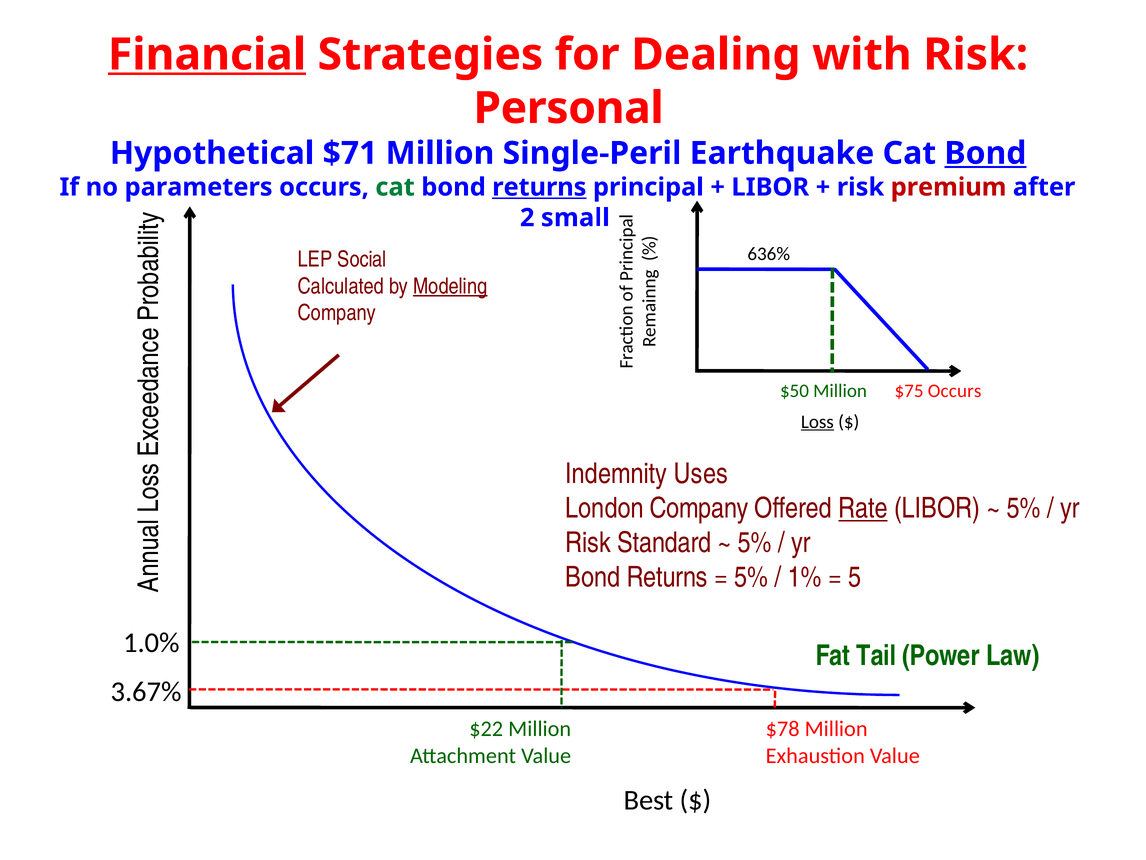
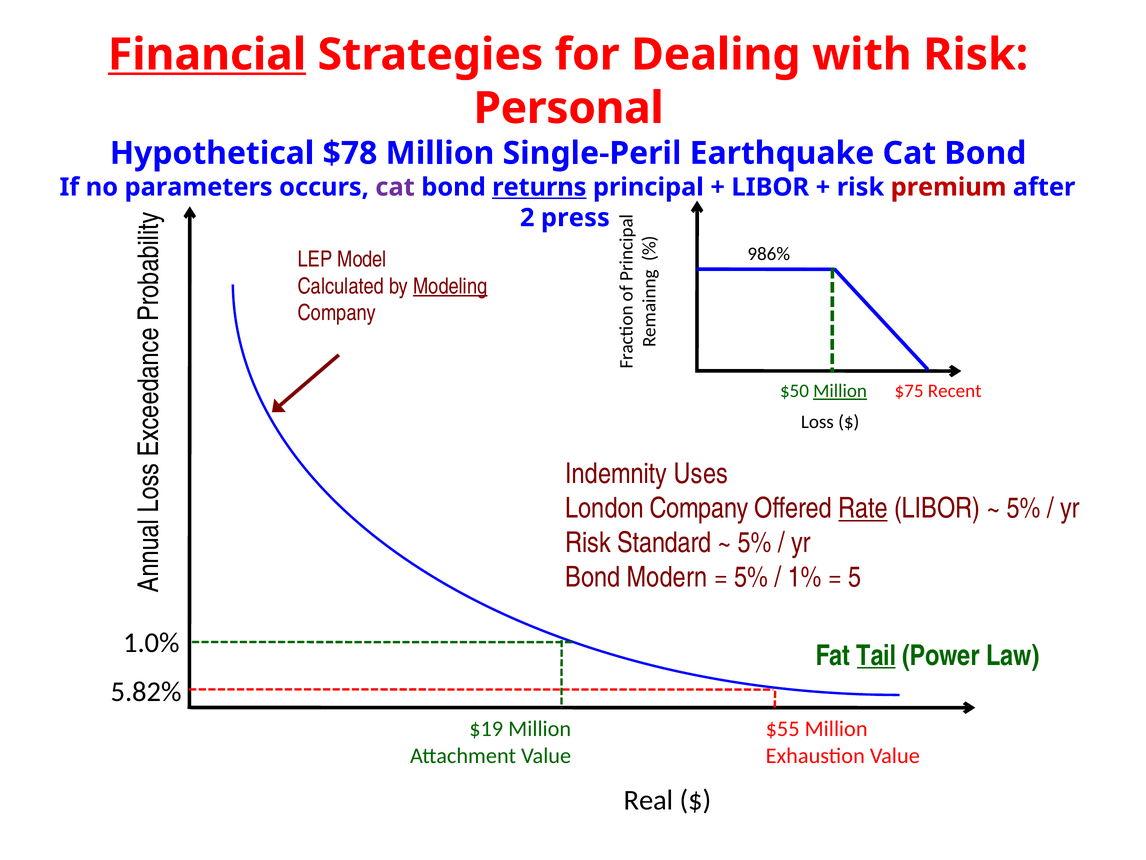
$71: $71 -> $78
Bond at (985, 153) underline: present -> none
cat at (395, 187) colour: green -> purple
small: small -> press
636%: 636% -> 986%
Social: Social -> Model
Million at (840, 391) underline: none -> present
$75 Occurs: Occurs -> Recent
Loss underline: present -> none
Returns at (667, 577): Returns -> Modern
Tail underline: none -> present
3.67%: 3.67% -> 5.82%
$22: $22 -> $19
$78: $78 -> $55
Best: Best -> Real
